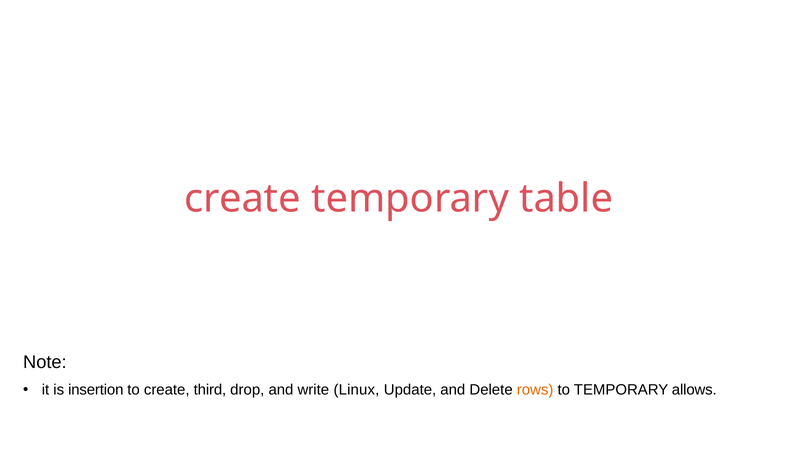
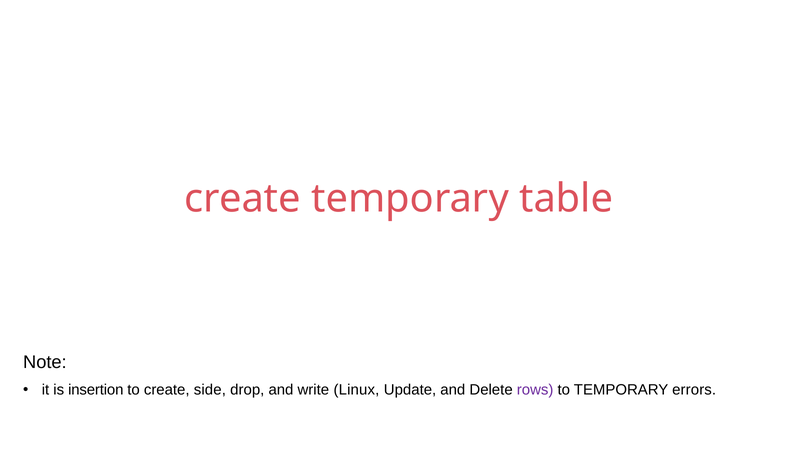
third: third -> side
rows colour: orange -> purple
allows: allows -> errors
